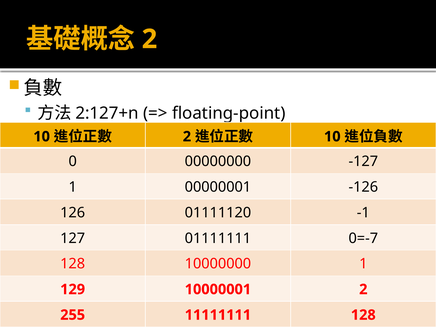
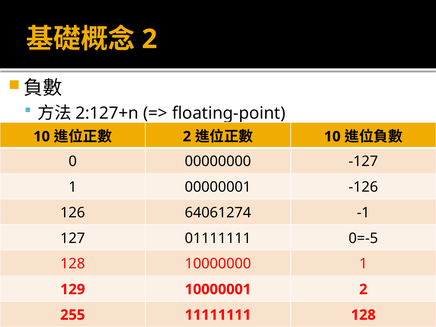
01111120: 01111120 -> 64061274
0=-7: 0=-7 -> 0=-5
